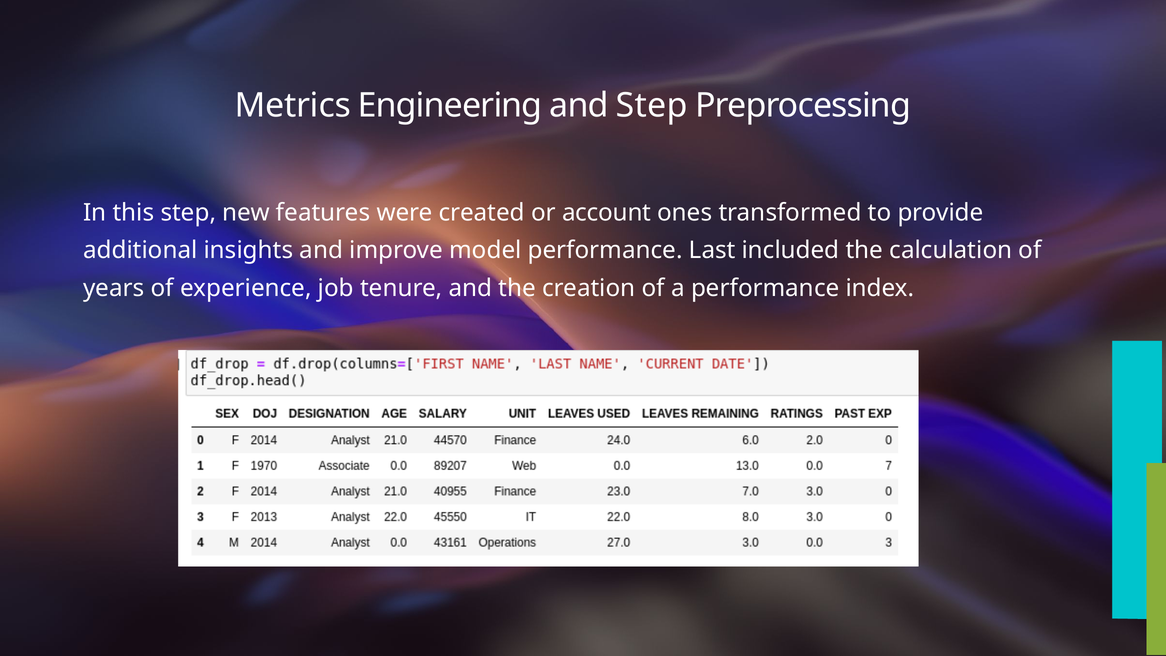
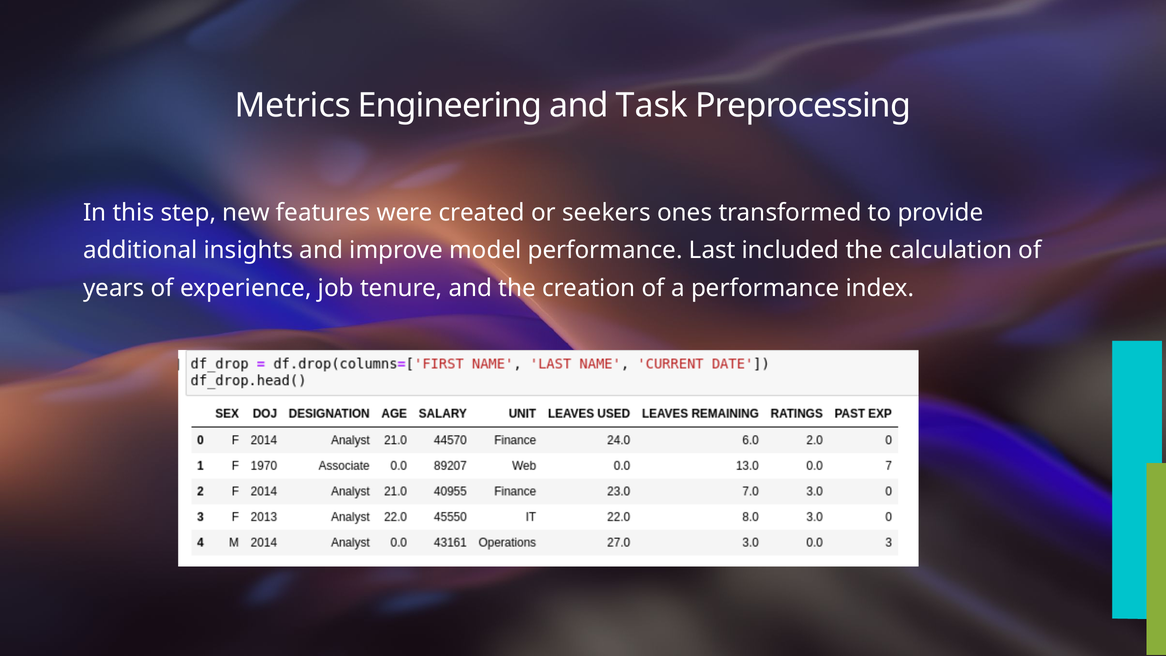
and Step: Step -> Task
account: account -> seekers
